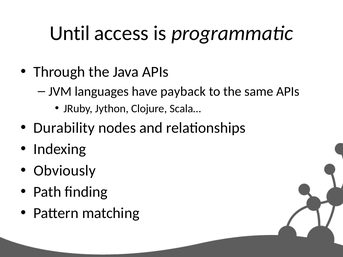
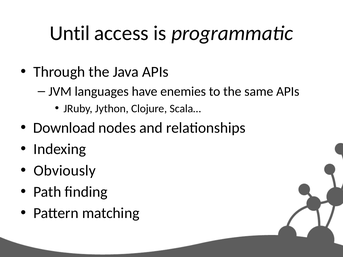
payback: payback -> enemies
Durability: Durability -> Download
